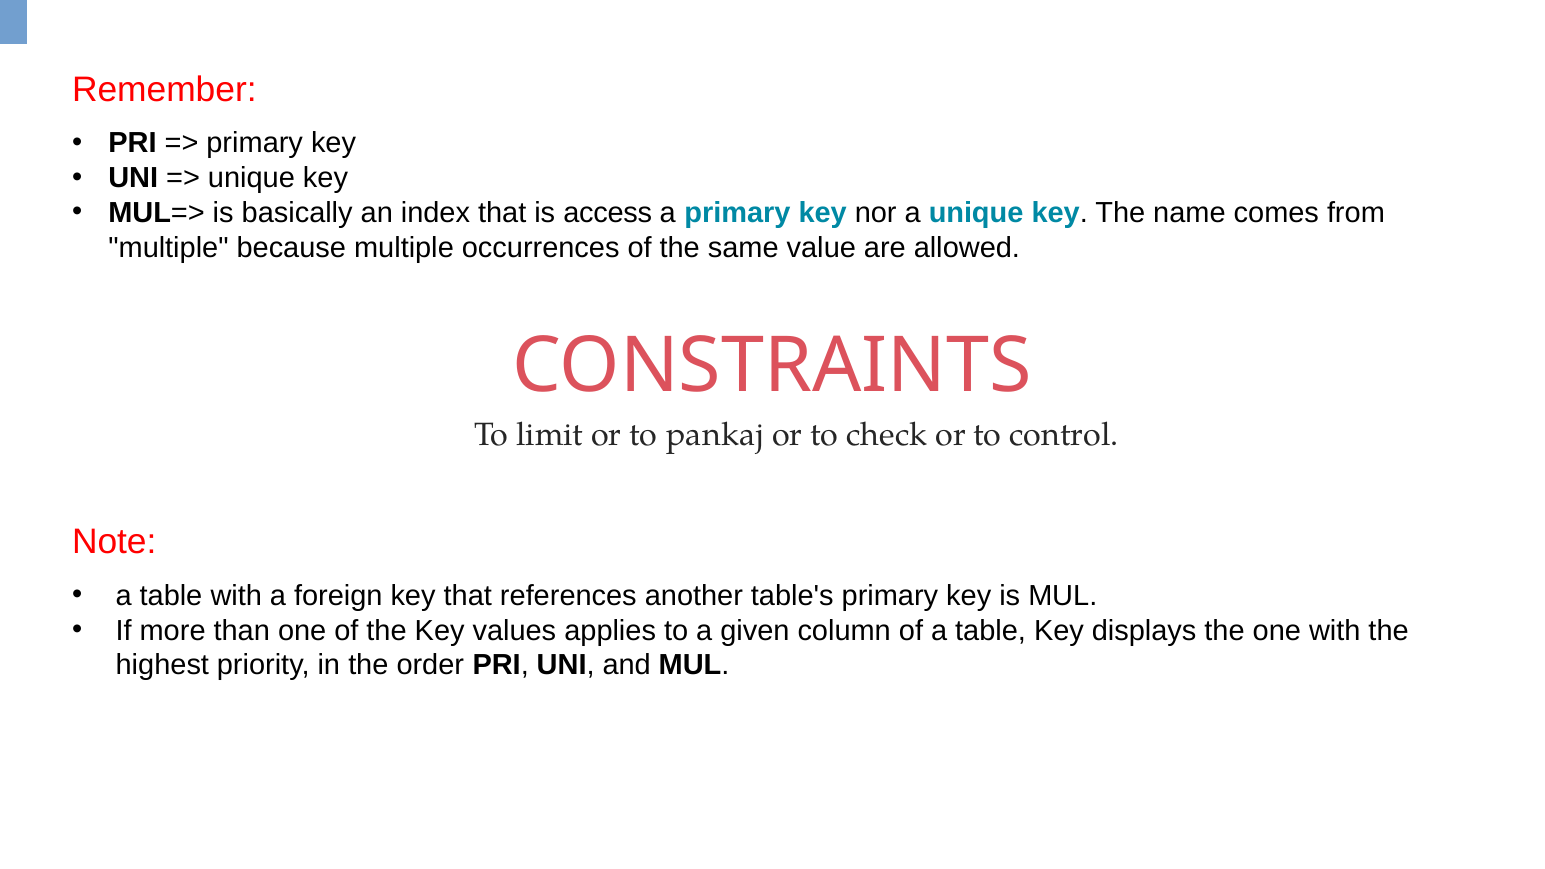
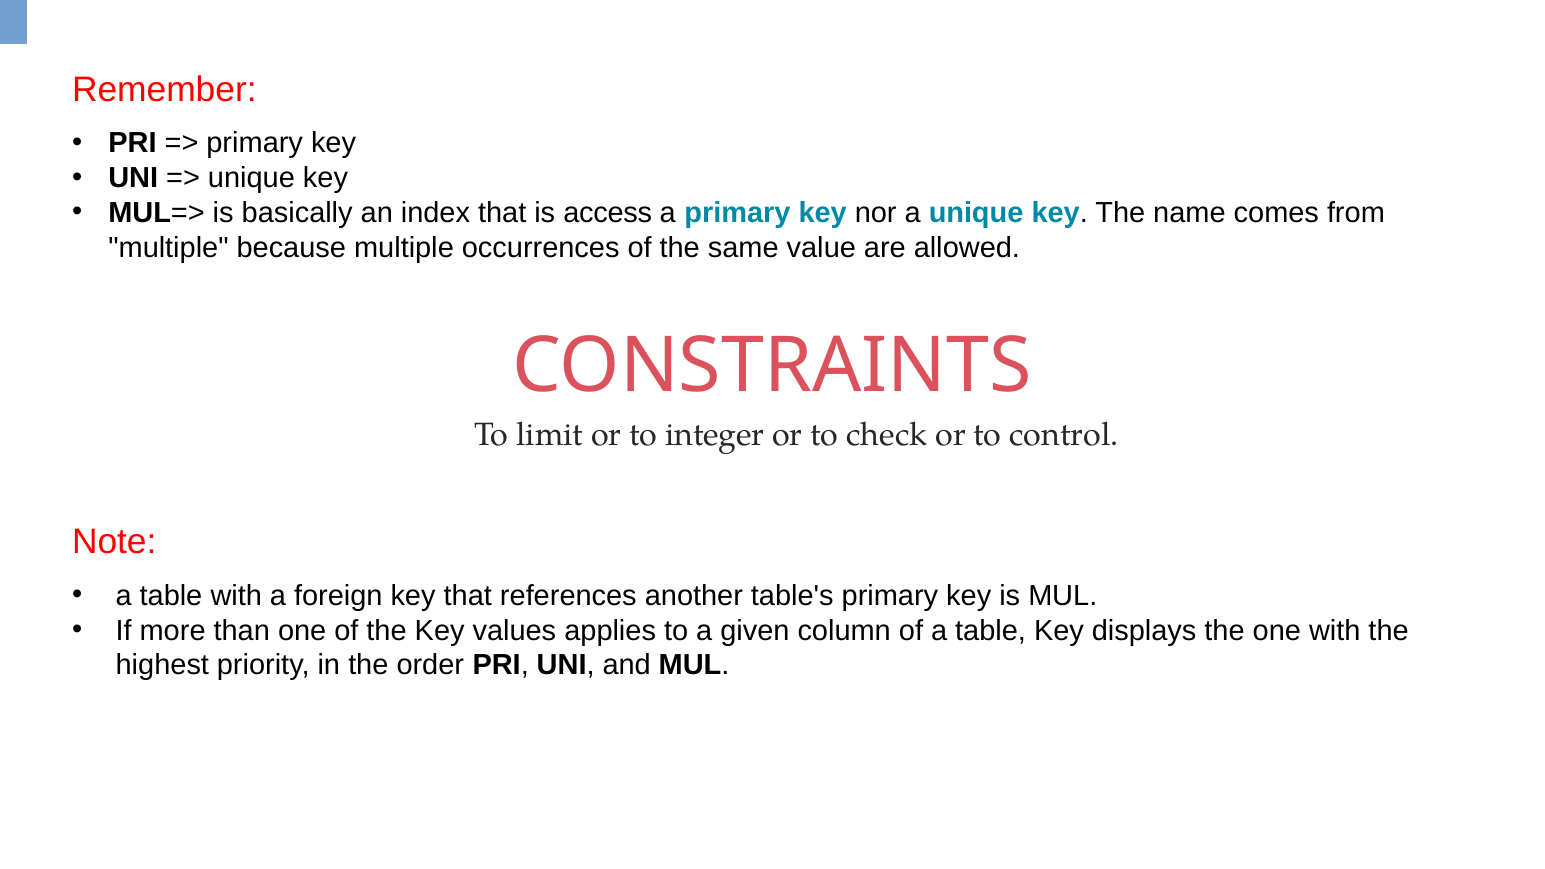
pankaj: pankaj -> integer
